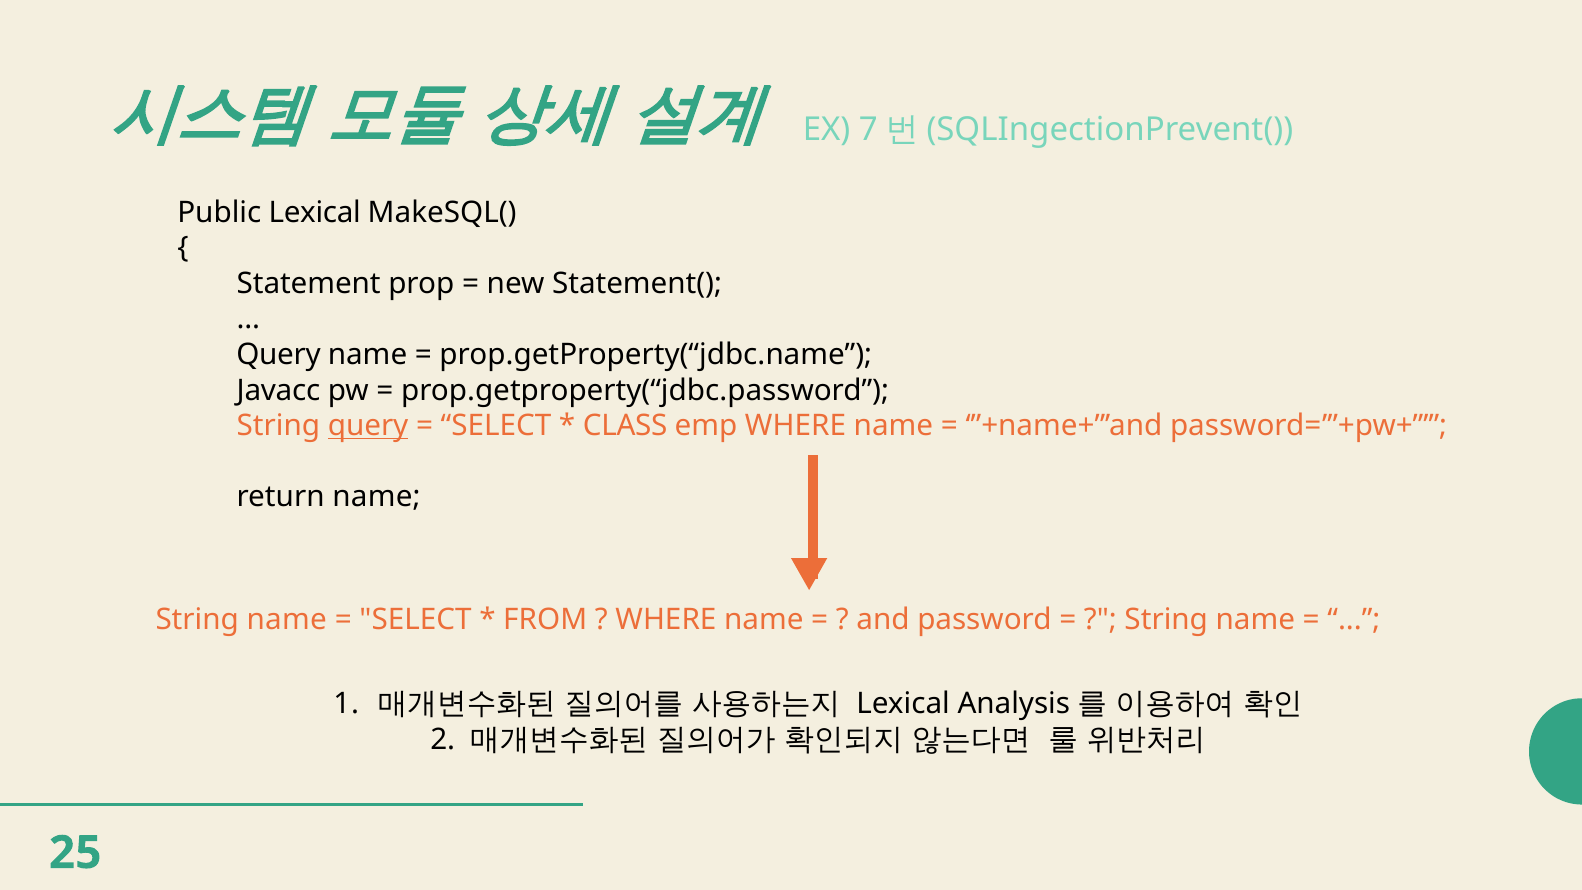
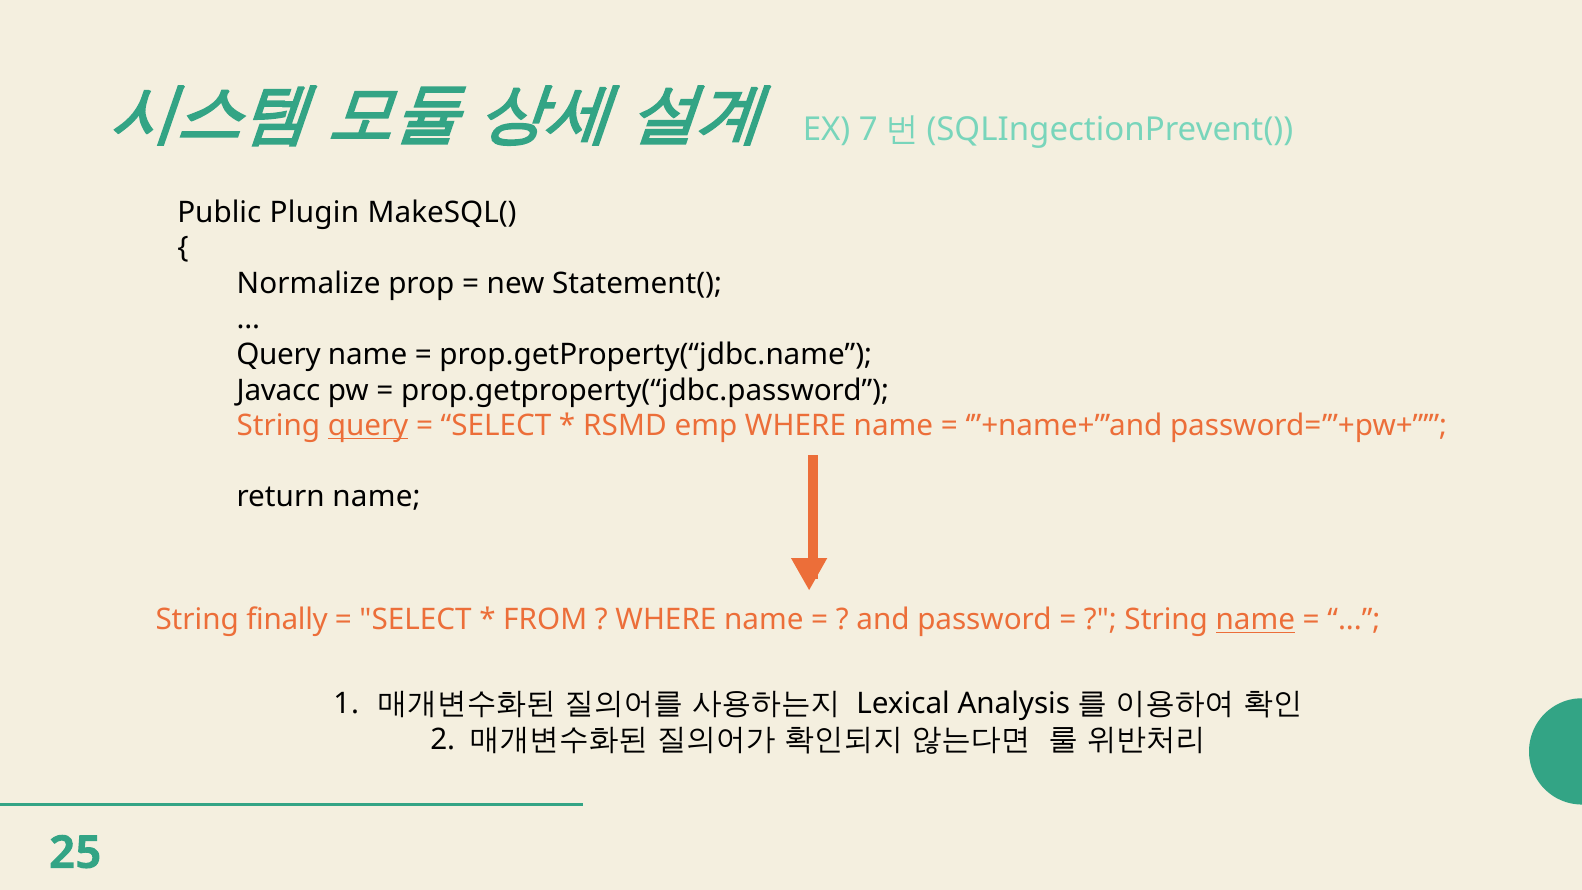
Public Lexical: Lexical -> Plugin
Statement: Statement -> Normalize
CLASS: CLASS -> RSMD
name at (287, 620): name -> finally
name at (1255, 620) underline: none -> present
